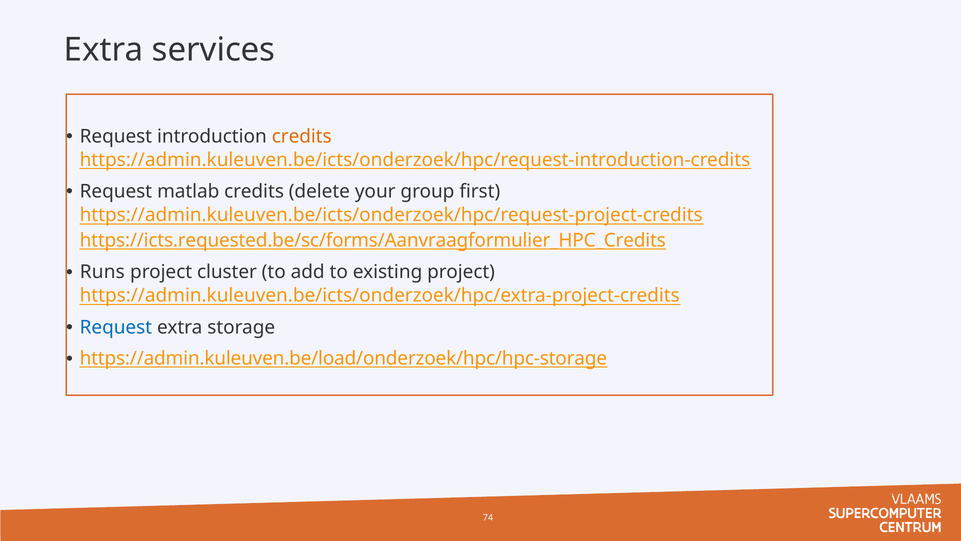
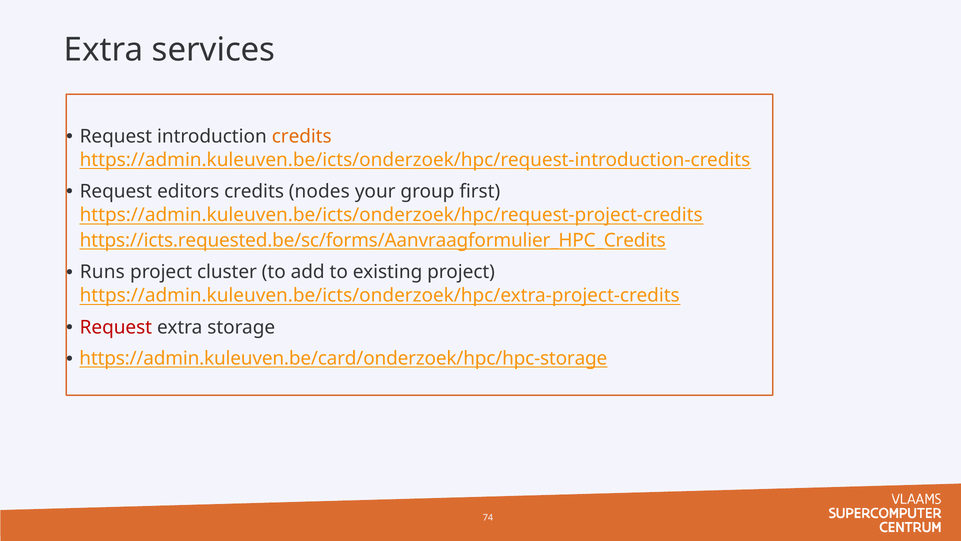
matlab: matlab -> editors
delete: delete -> nodes
Request at (116, 327) colour: blue -> red
https://admin.kuleuven.be/load/onderzoek/hpc/hpc-storage: https://admin.kuleuven.be/load/onderzoek/hpc/hpc-storage -> https://admin.kuleuven.be/card/onderzoek/hpc/hpc-storage
